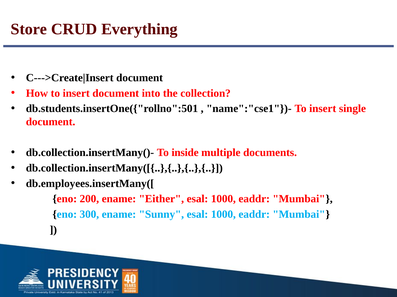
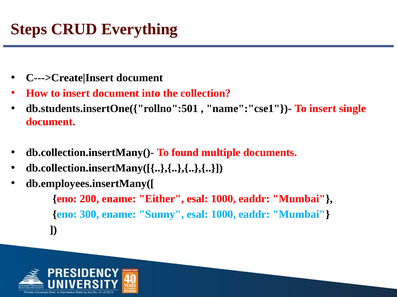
Store: Store -> Steps
inside: inside -> found
